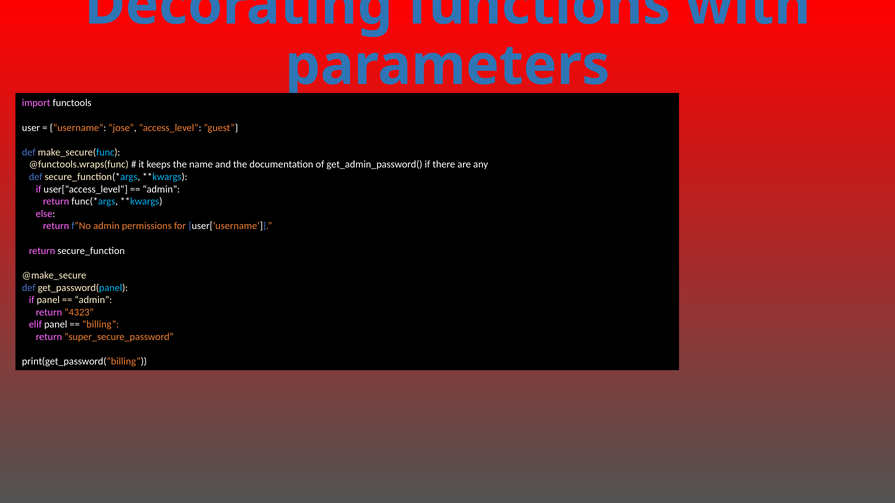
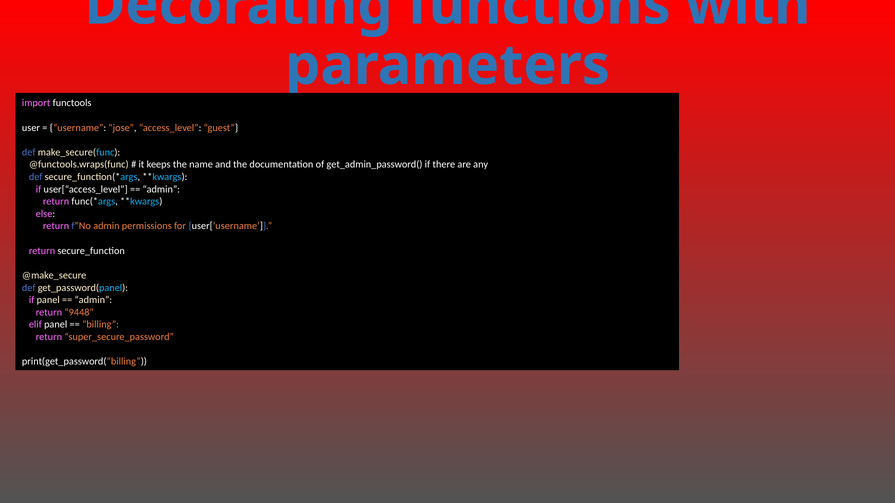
4323: 4323 -> 9448
